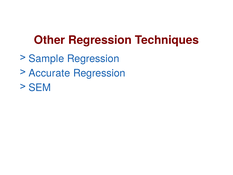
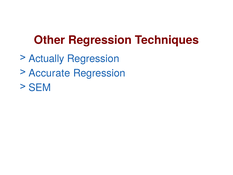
Sample: Sample -> Actually
